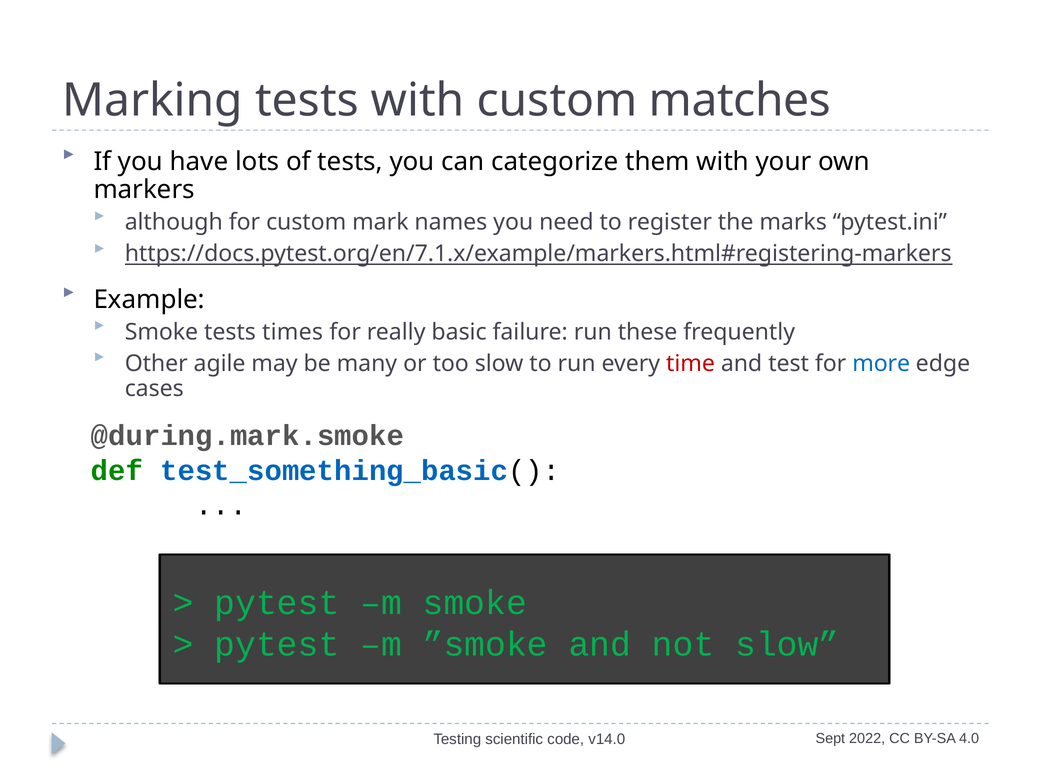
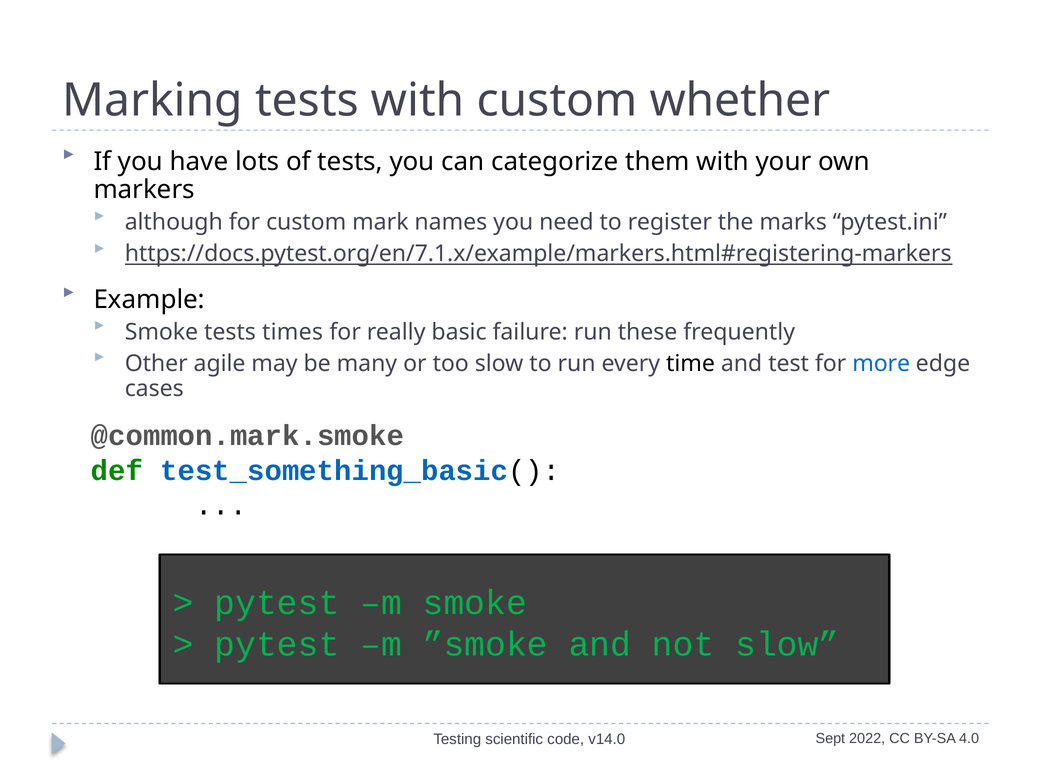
matches: matches -> whether
time colour: red -> black
@during.mark.smoke: @during.mark.smoke -> @common.mark.smoke
